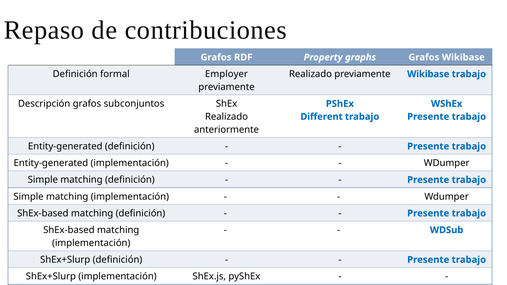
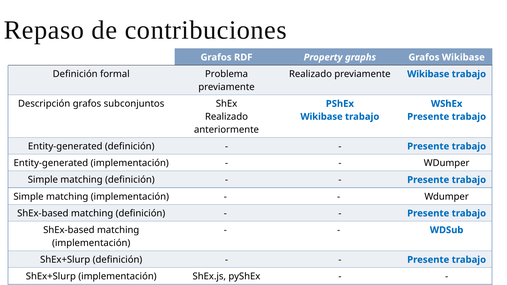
Employer: Employer -> Problema
Different at (322, 117): Different -> Wikibase
